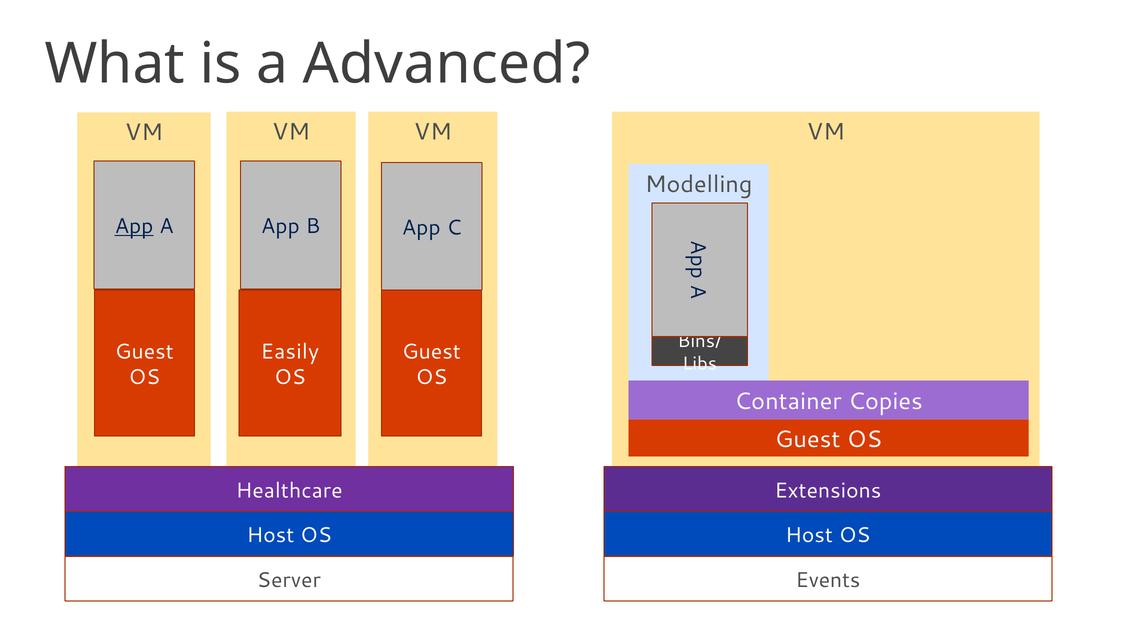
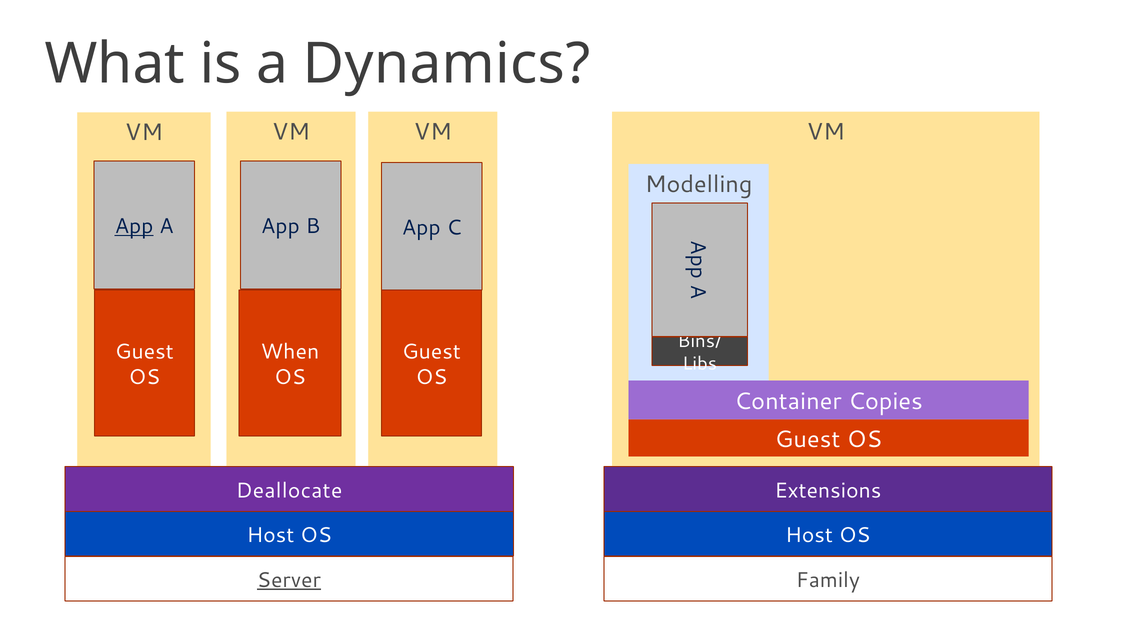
Advanced: Advanced -> Dynamics
Easily: Easily -> When
Healthcare: Healthcare -> Deallocate
Server underline: none -> present
Events: Events -> Family
